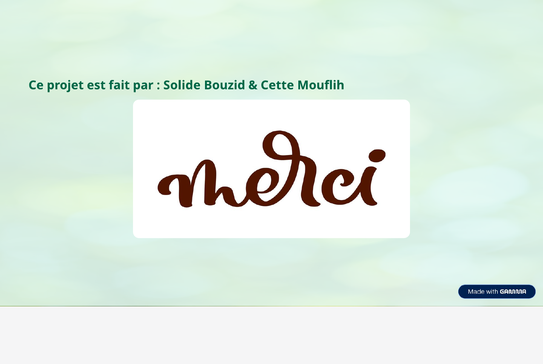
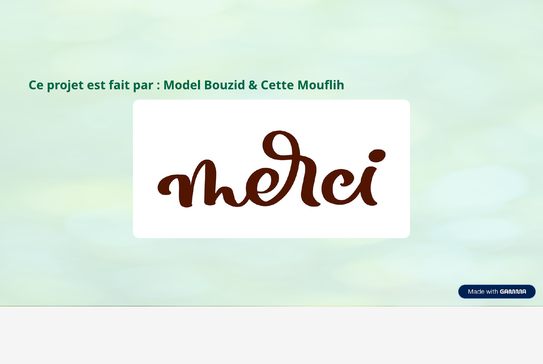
Solide: Solide -> Model
